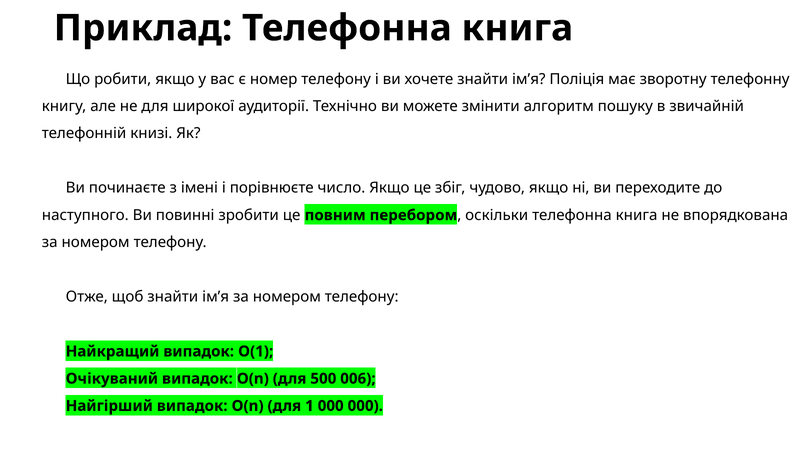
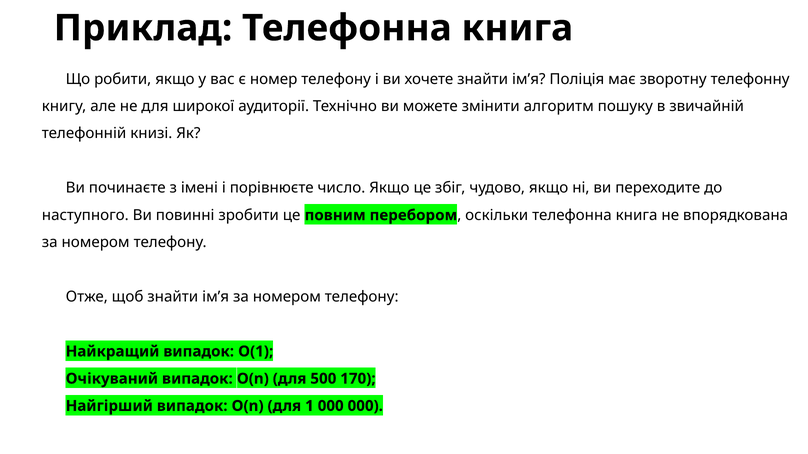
006: 006 -> 170
